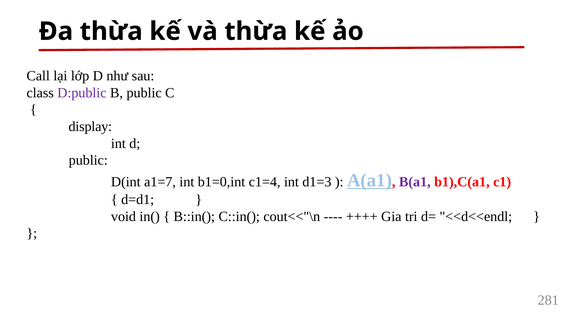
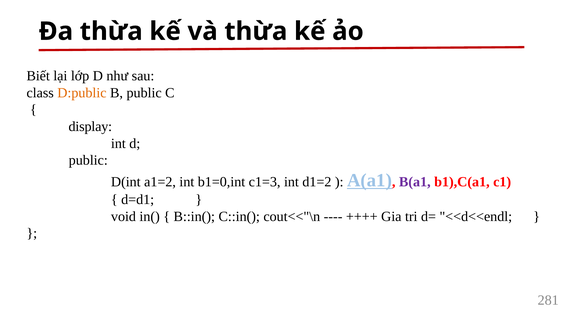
Call: Call -> Biết
D:public colour: purple -> orange
a1=7: a1=7 -> a1=2
c1=4: c1=4 -> c1=3
d1=3: d1=3 -> d1=2
